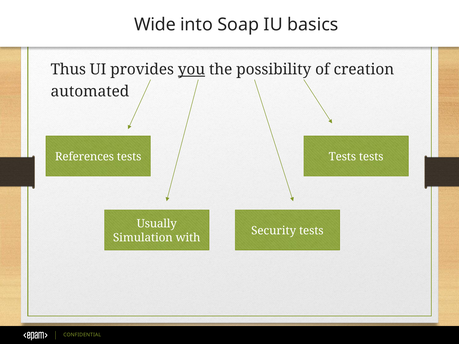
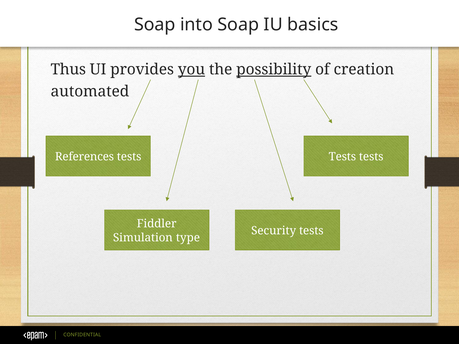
Wide at (155, 25): Wide -> Soap
possibility underline: none -> present
Usually: Usually -> Fiddler
with: with -> type
